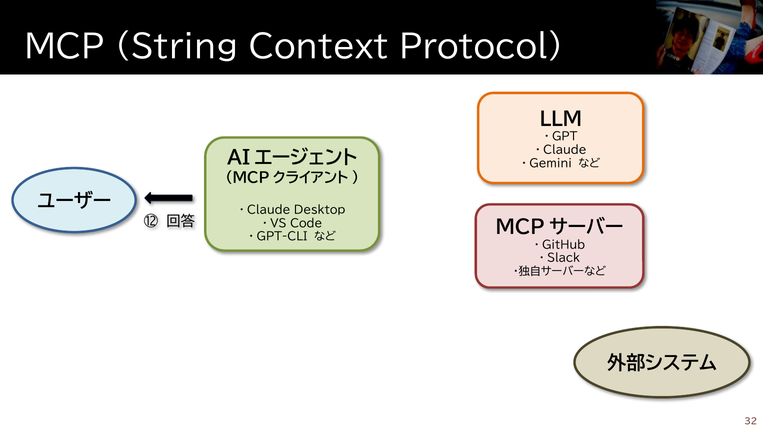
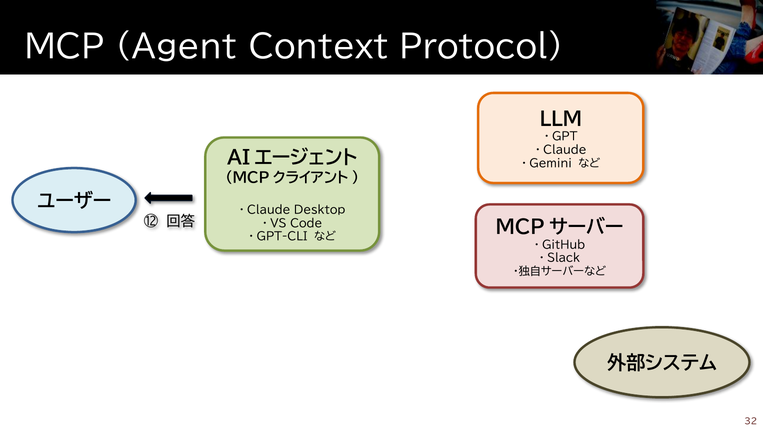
String: String -> Agent
